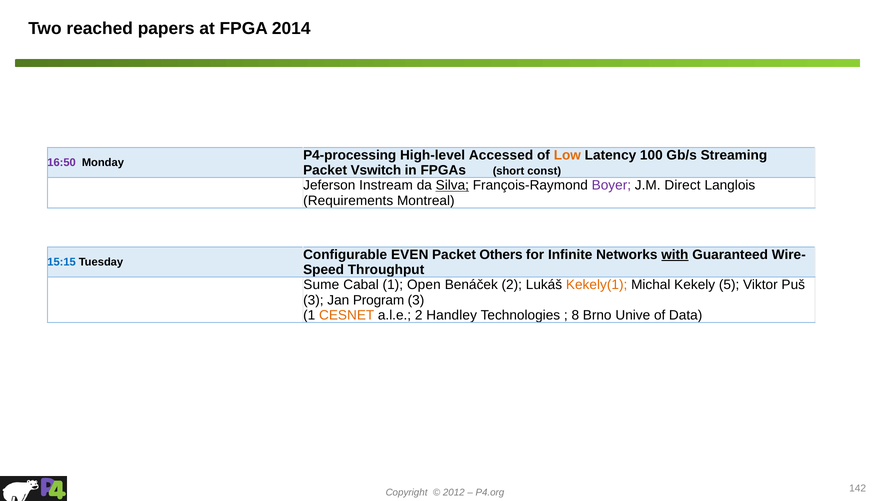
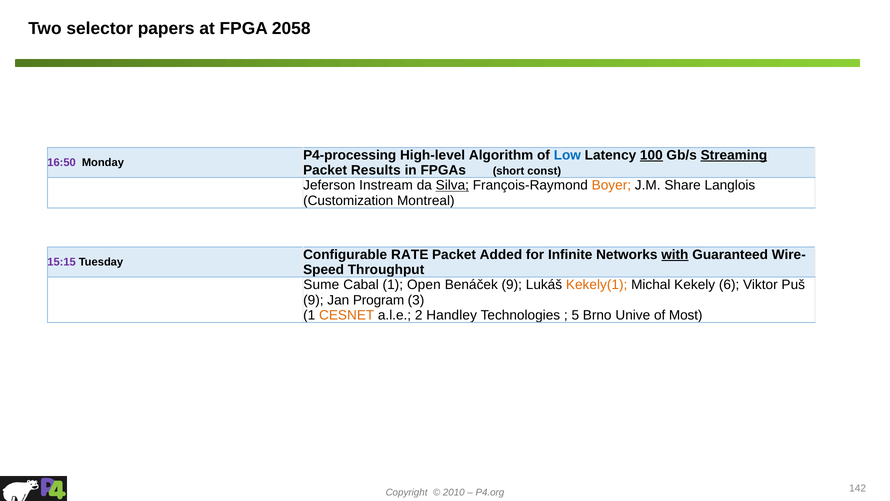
reached: reached -> selector
2014: 2014 -> 2058
Accessed: Accessed -> Algorithm
Low colour: orange -> blue
100 underline: none -> present
Streaming underline: none -> present
Vswitch: Vswitch -> Results
Boyer colour: purple -> orange
Direct: Direct -> Share
Requirements: Requirements -> Customization
EVEN: EVEN -> RATE
Others: Others -> Added
15:15 colour: blue -> purple
Benáček 2: 2 -> 9
5: 5 -> 6
3 at (313, 300): 3 -> 9
8: 8 -> 5
Data: Data -> Most
2012: 2012 -> 2010
